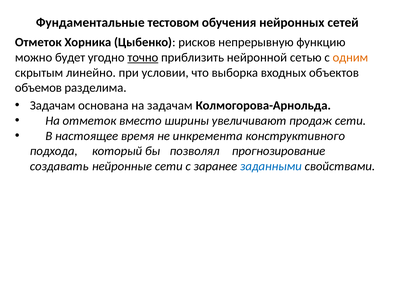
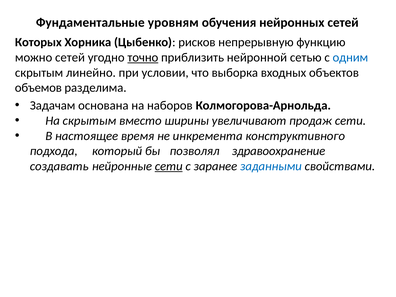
тестовом: тестовом -> уровням
Отметок at (38, 42): Отметок -> Которых
можно будет: будет -> сетей
одним colour: orange -> blue
на задачам: задачам -> наборов
На отметок: отметок -> скрытым
прогнозирование: прогнозирование -> здравоохранение
сети at (169, 166) underline: none -> present
